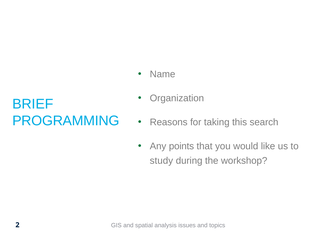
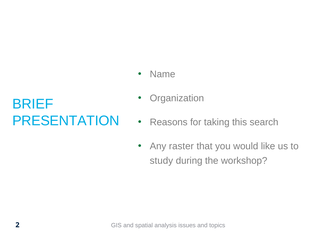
PROGRAMMING: PROGRAMMING -> PRESENTATION
points: points -> raster
